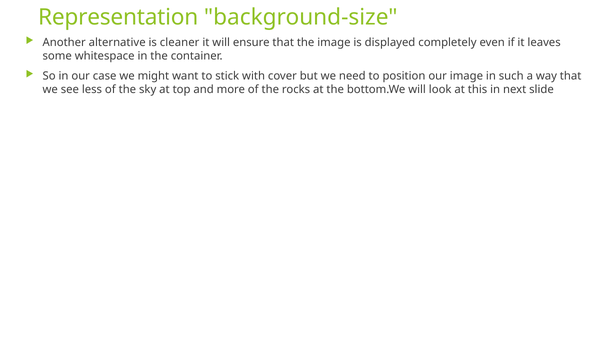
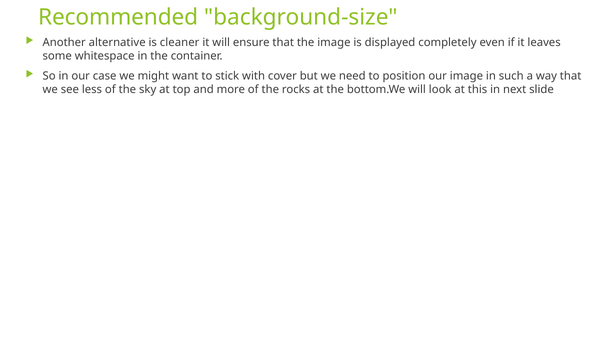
Representation: Representation -> Recommended
